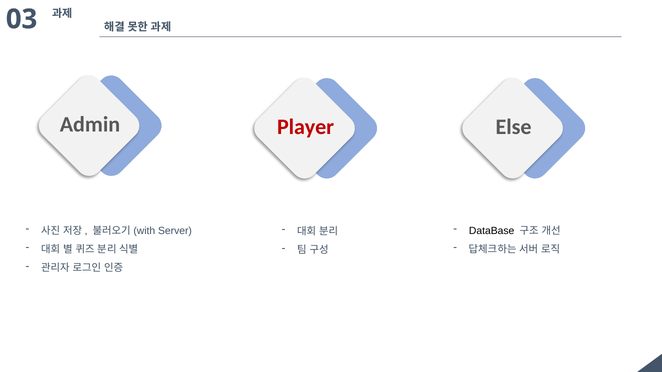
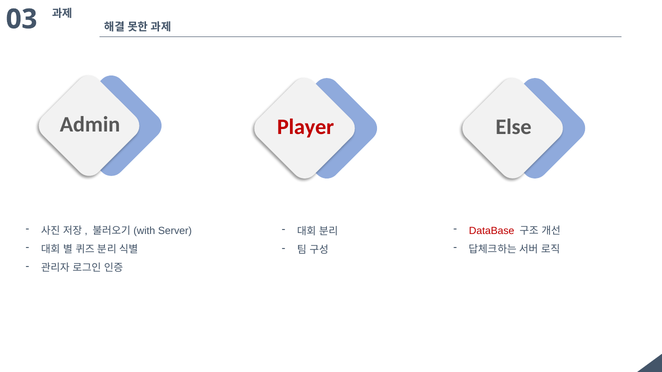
DataBase colour: black -> red
